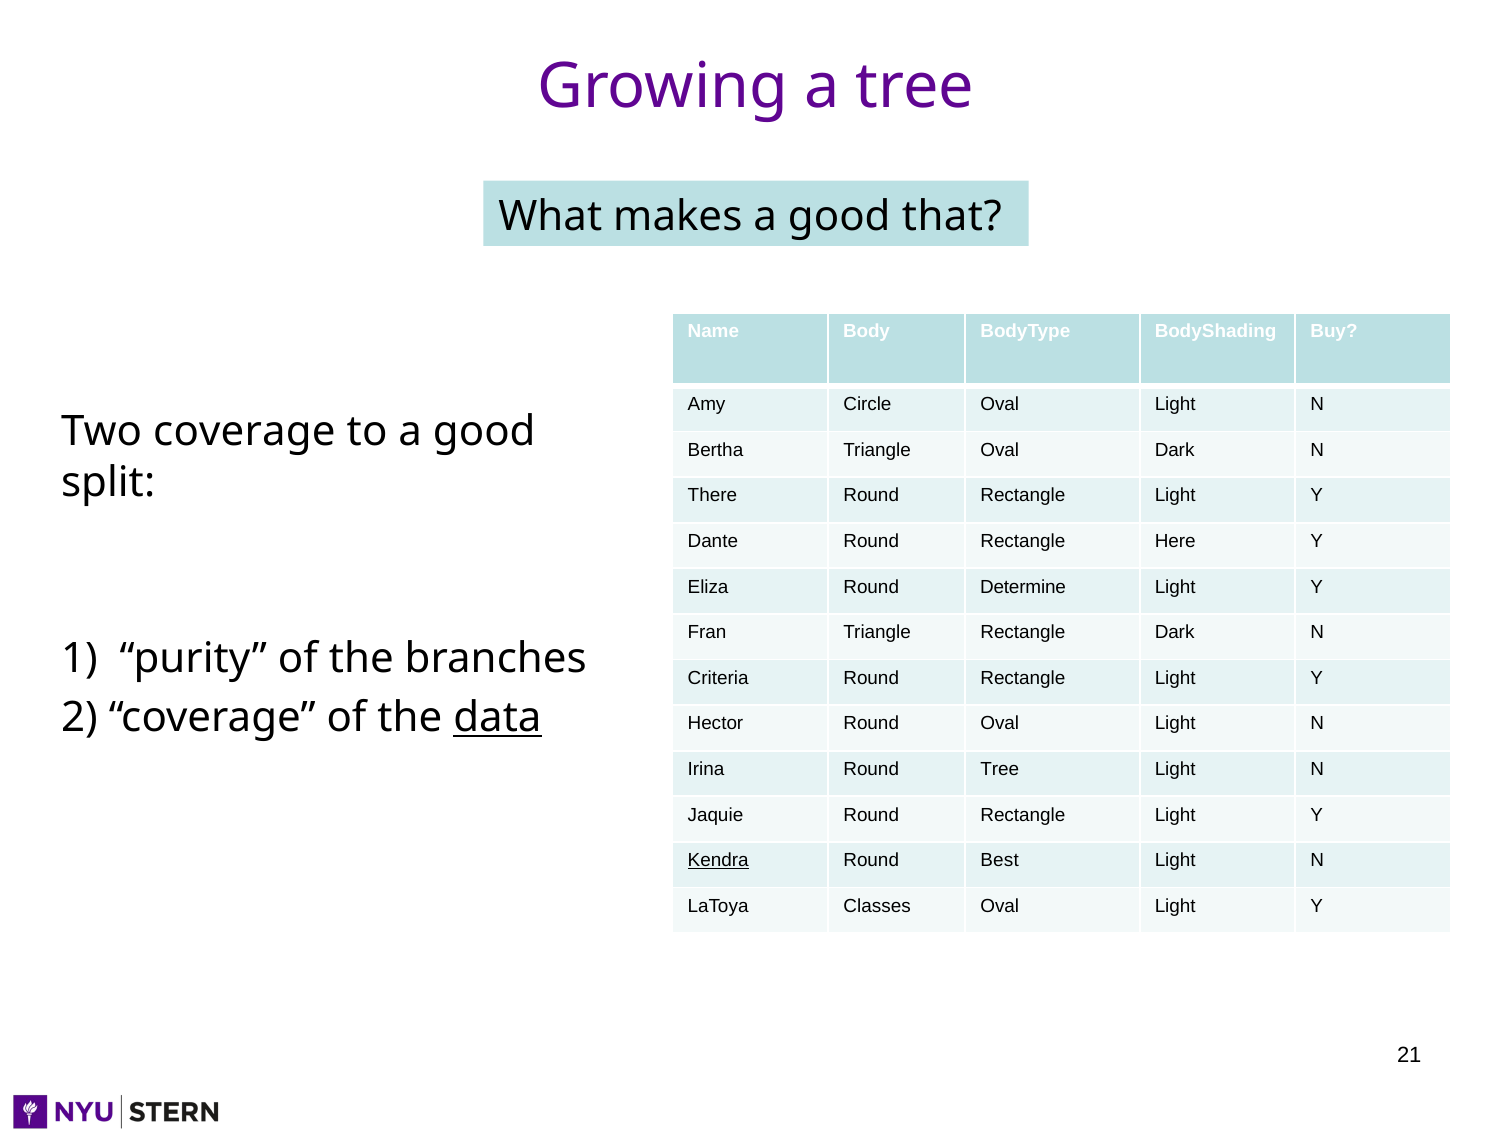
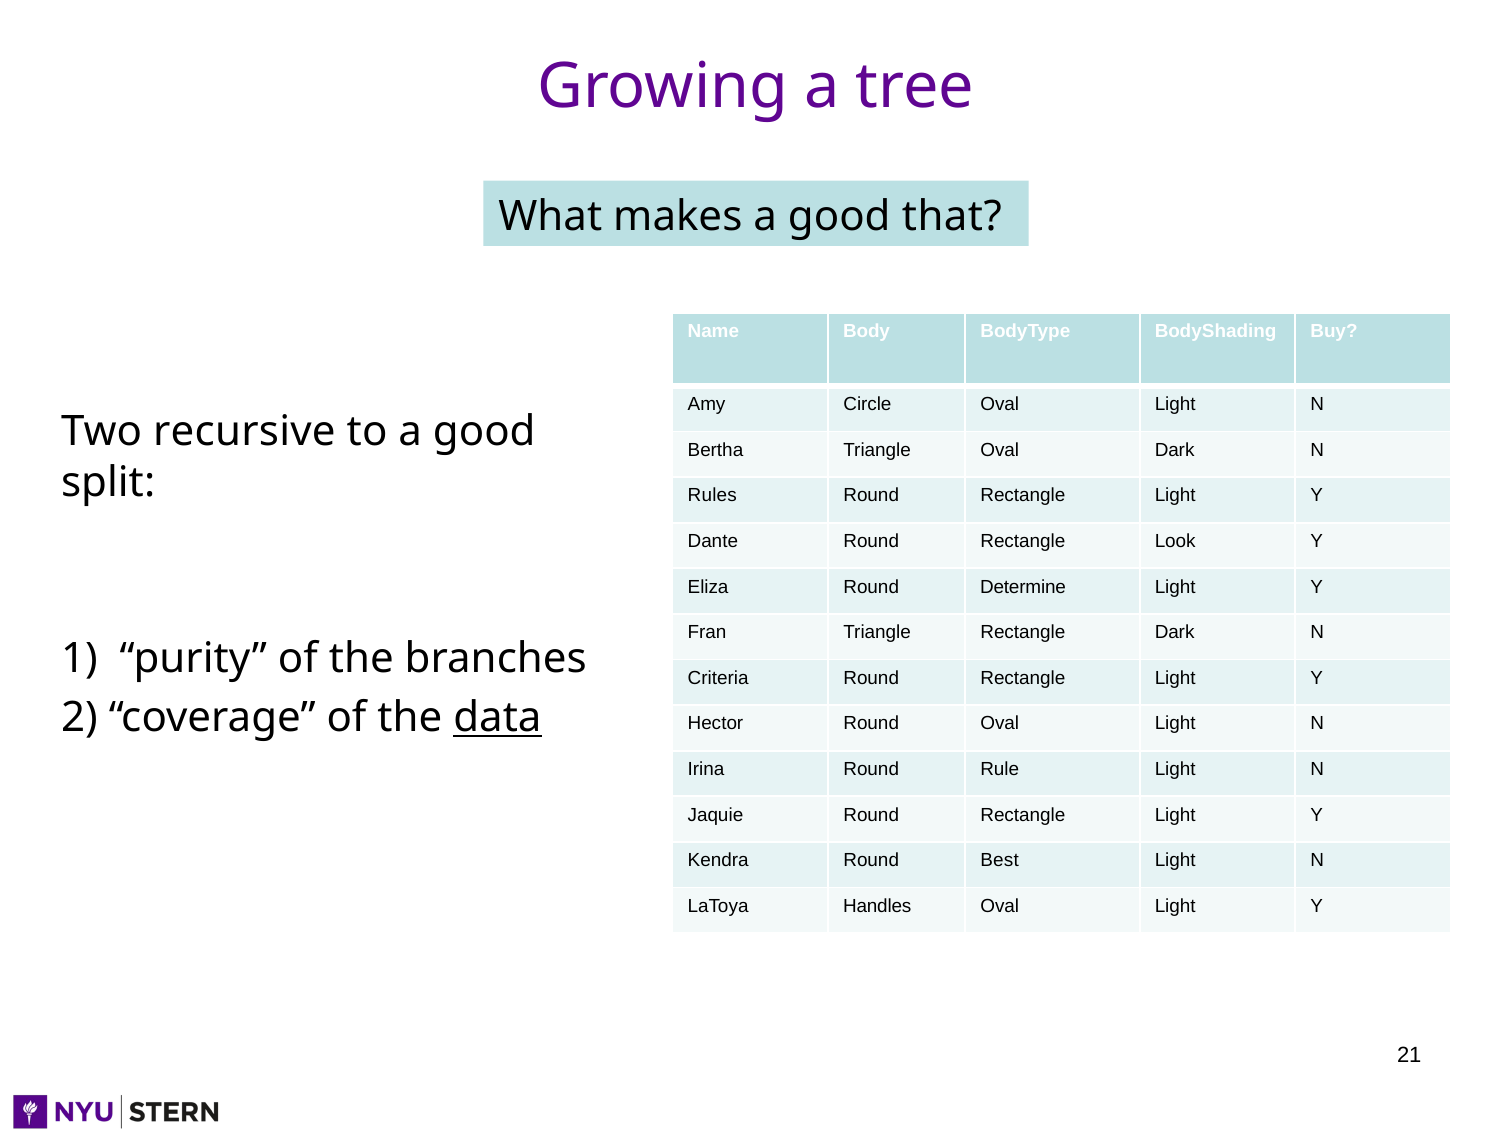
Two coverage: coverage -> recursive
There: There -> Rules
Here: Here -> Look
Round Tree: Tree -> Rule
Kendra underline: present -> none
Classes: Classes -> Handles
